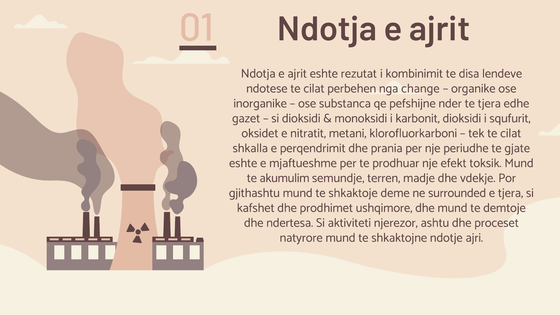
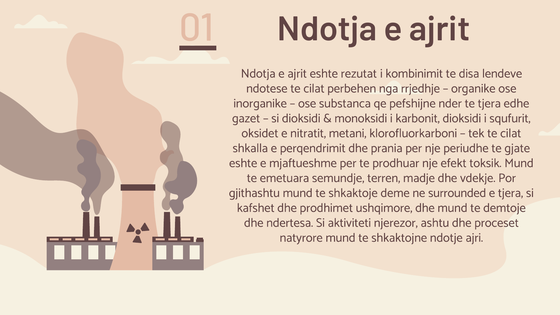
change: change -> rrjedhje
akumulim: akumulim -> emetuara
